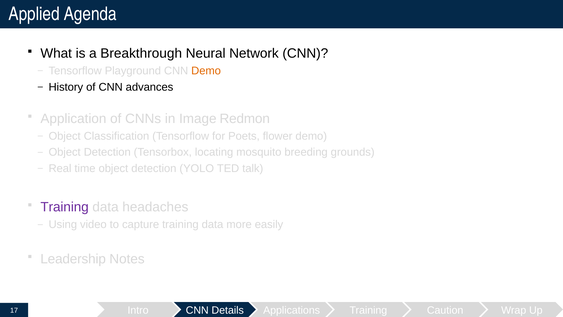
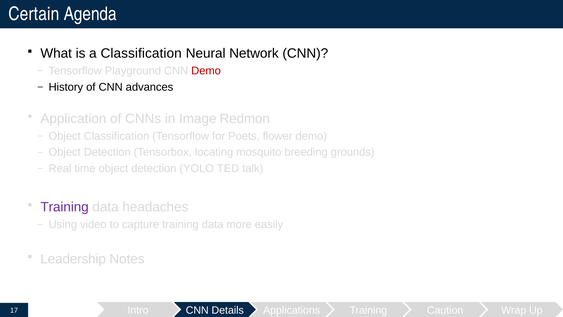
Applied: Applied -> Certain
a Breakthrough: Breakthrough -> Classification
Demo at (206, 71) colour: orange -> red
